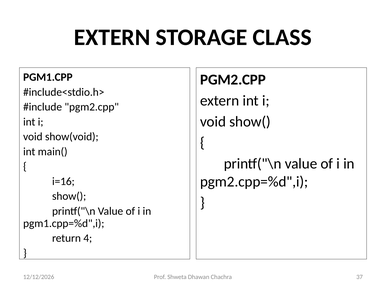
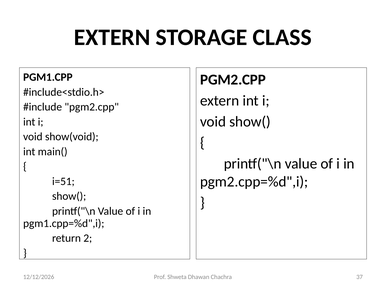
i=16: i=16 -> i=51
4: 4 -> 2
